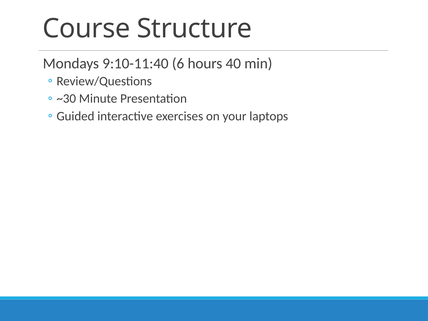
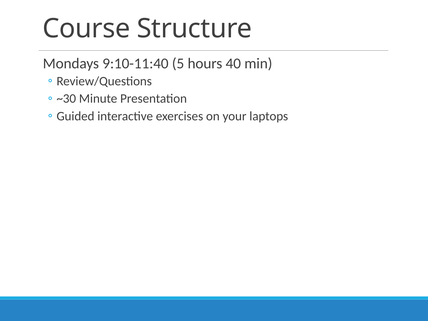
6: 6 -> 5
